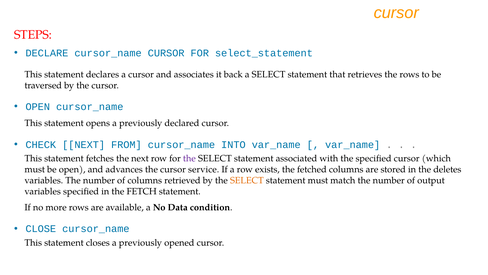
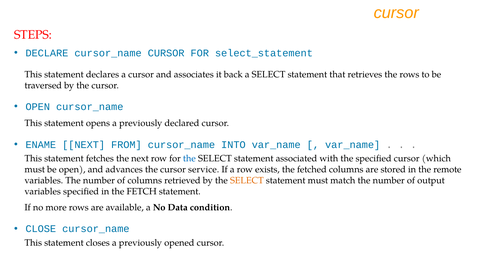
CHECK: CHECK -> ENAME
the at (189, 158) colour: purple -> blue
deletes: deletes -> remote
